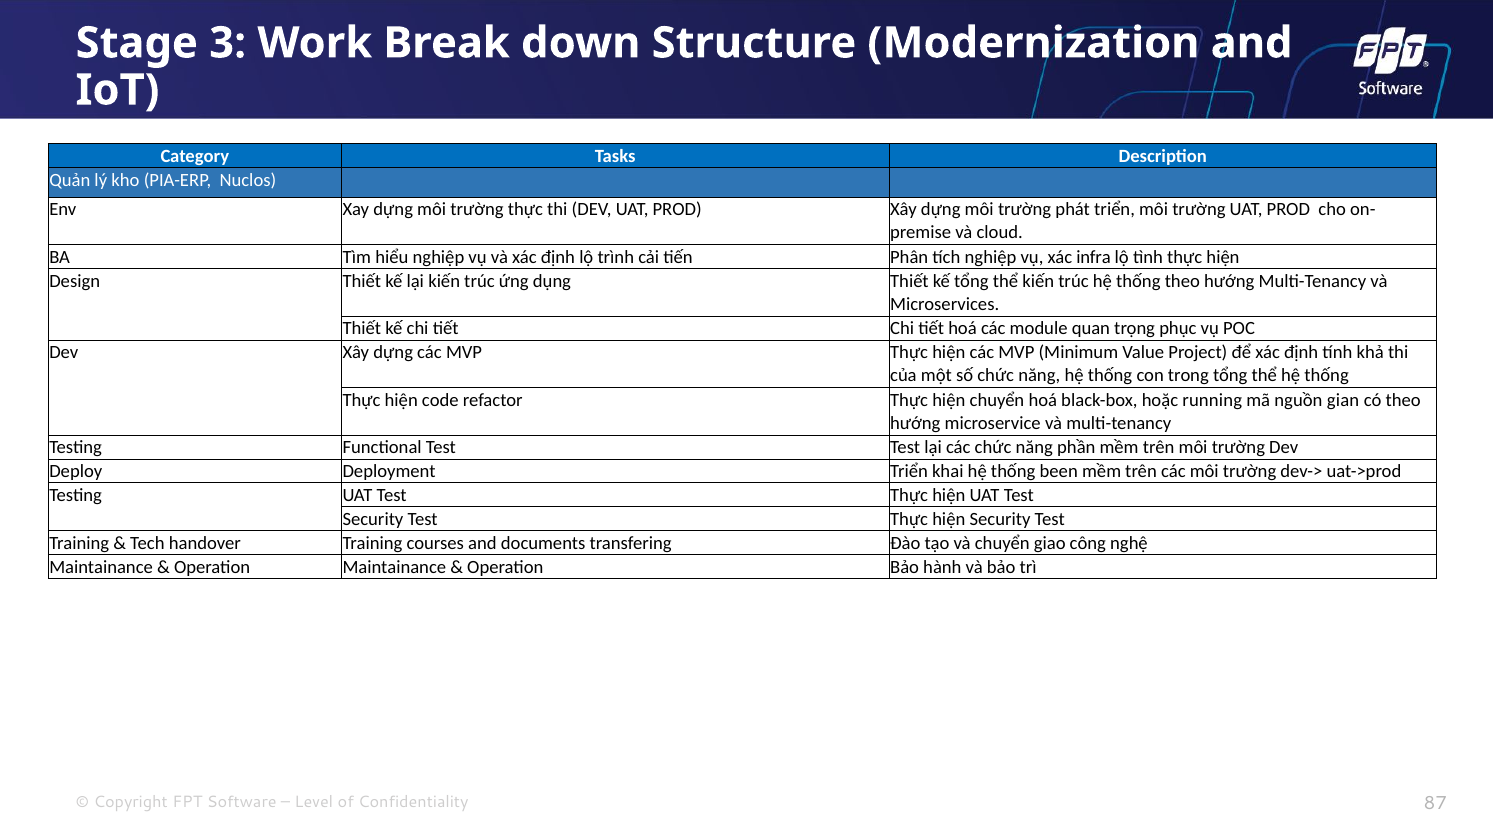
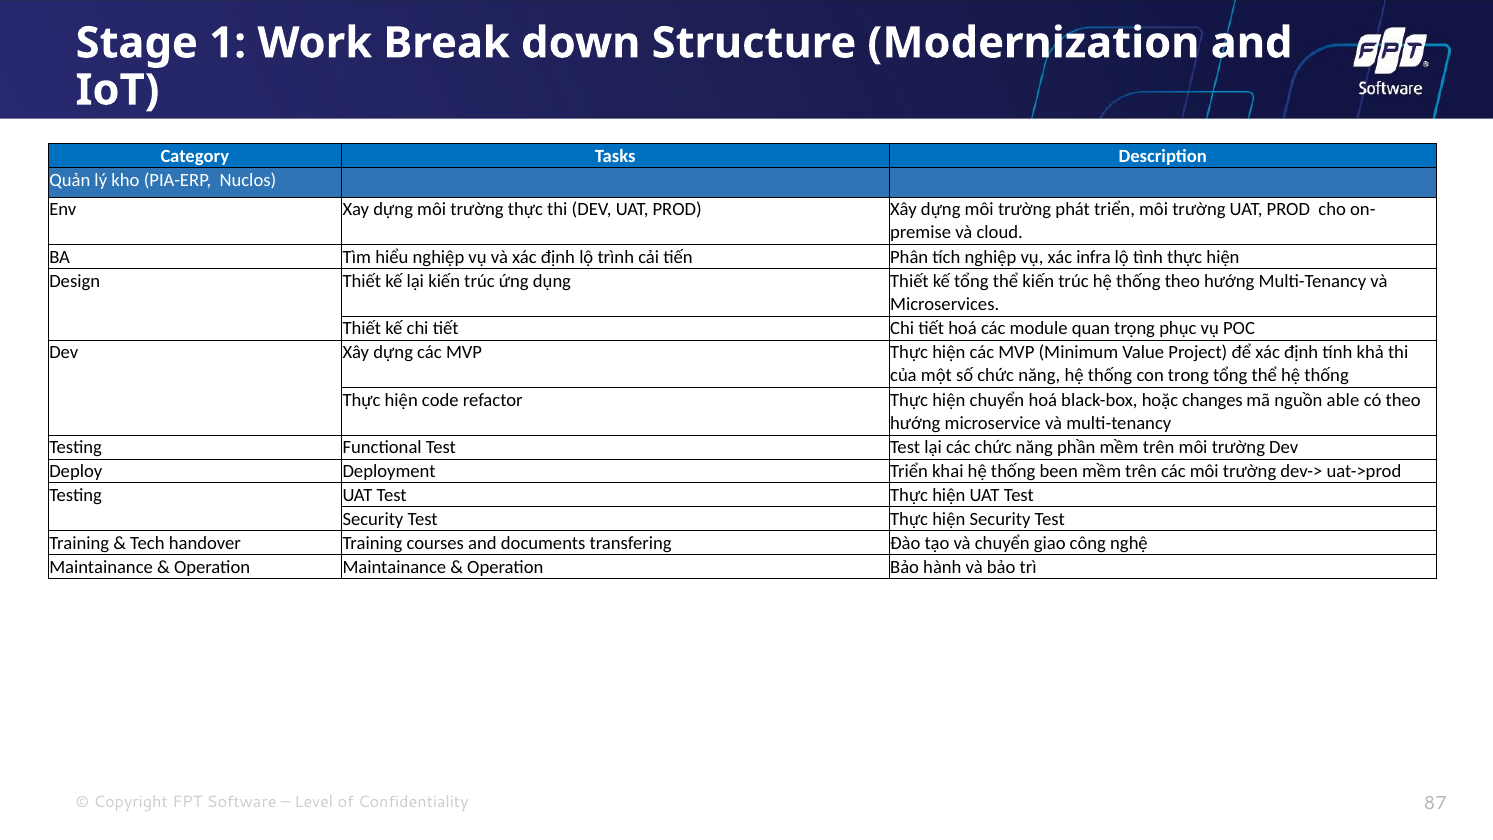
3: 3 -> 1
running: running -> changes
gian: gian -> able
